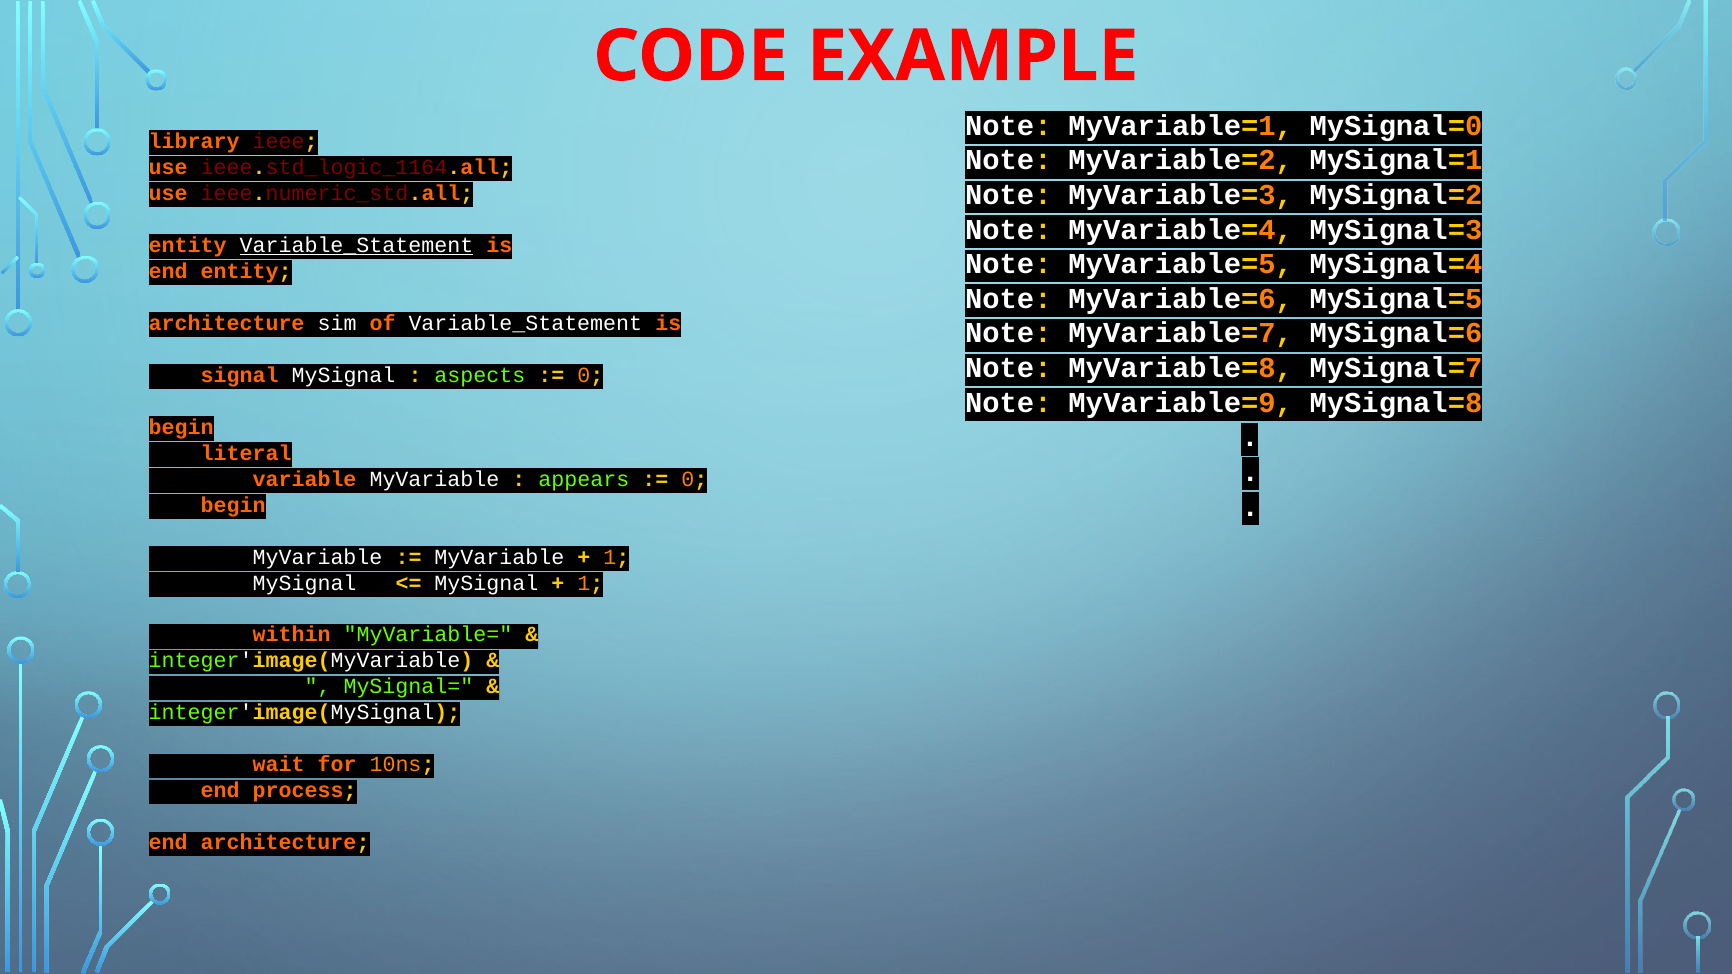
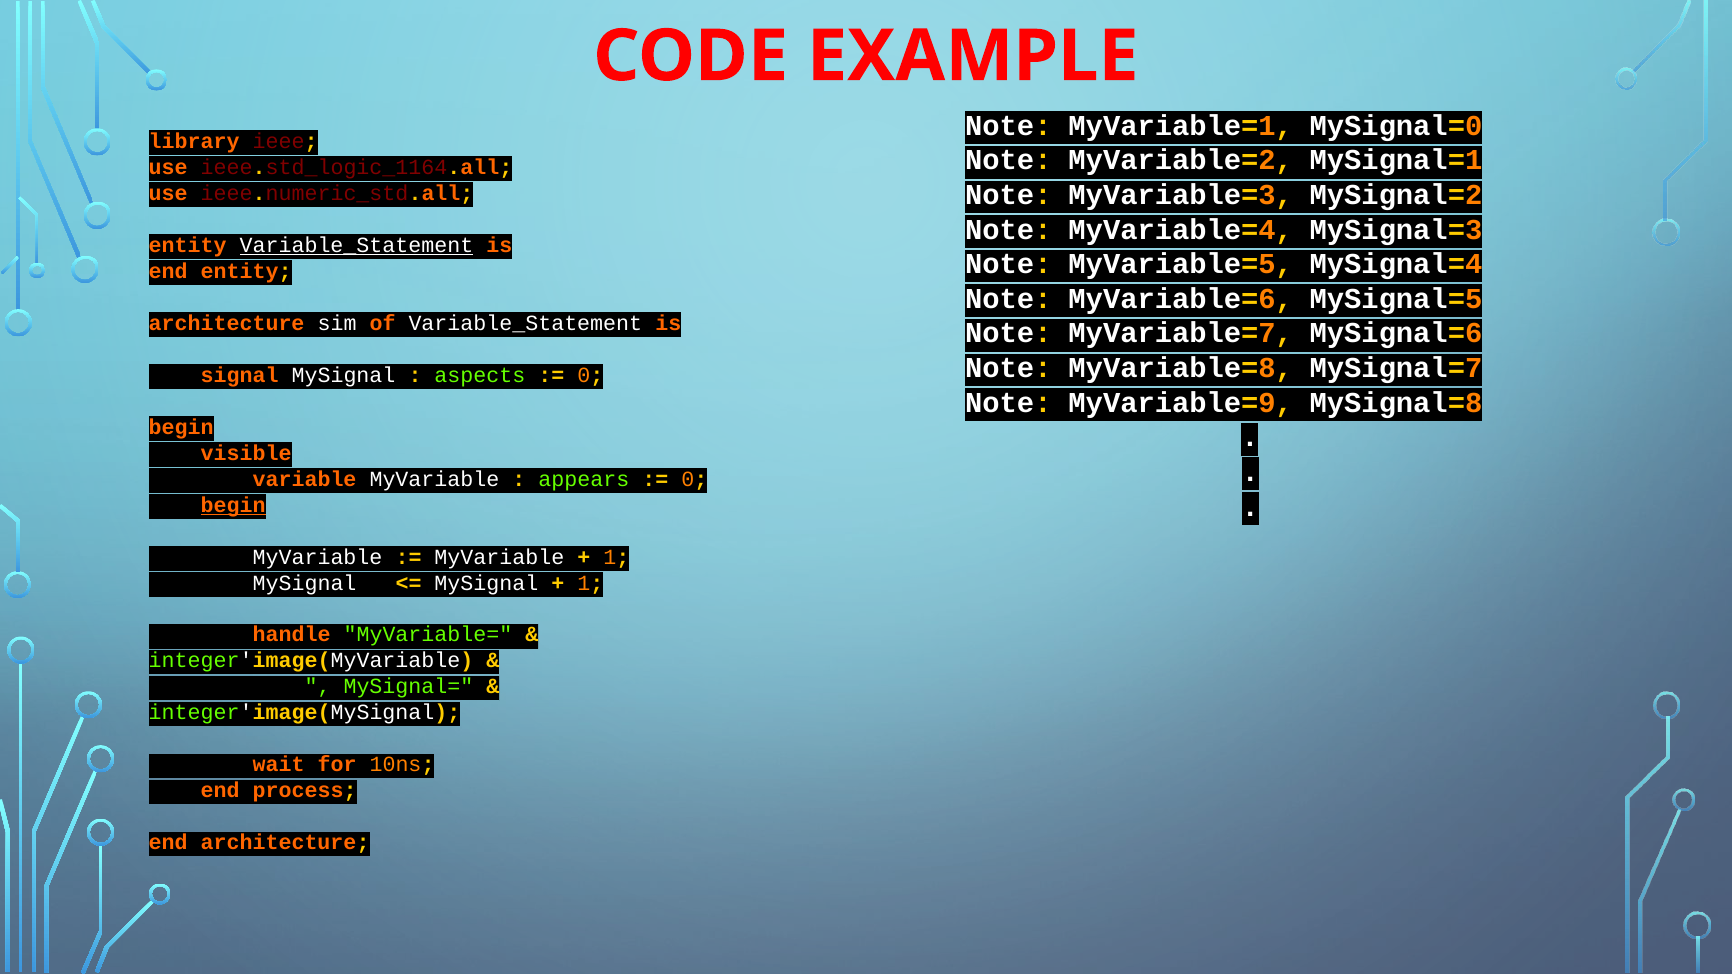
literal: literal -> visible
begin at (233, 505) underline: none -> present
within: within -> handle
